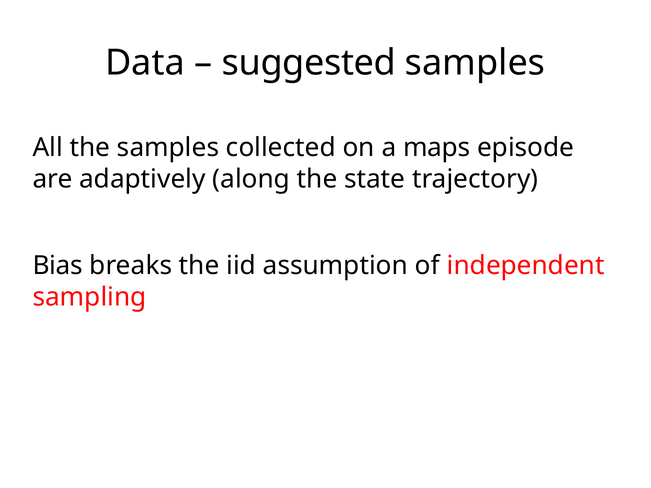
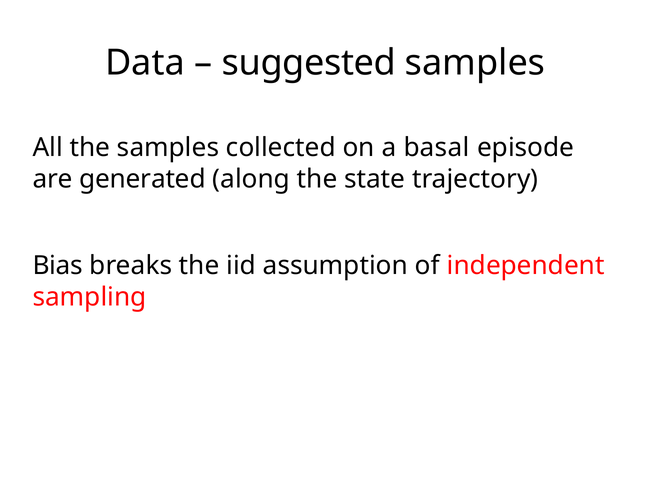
maps: maps -> basal
adaptively: adaptively -> generated
